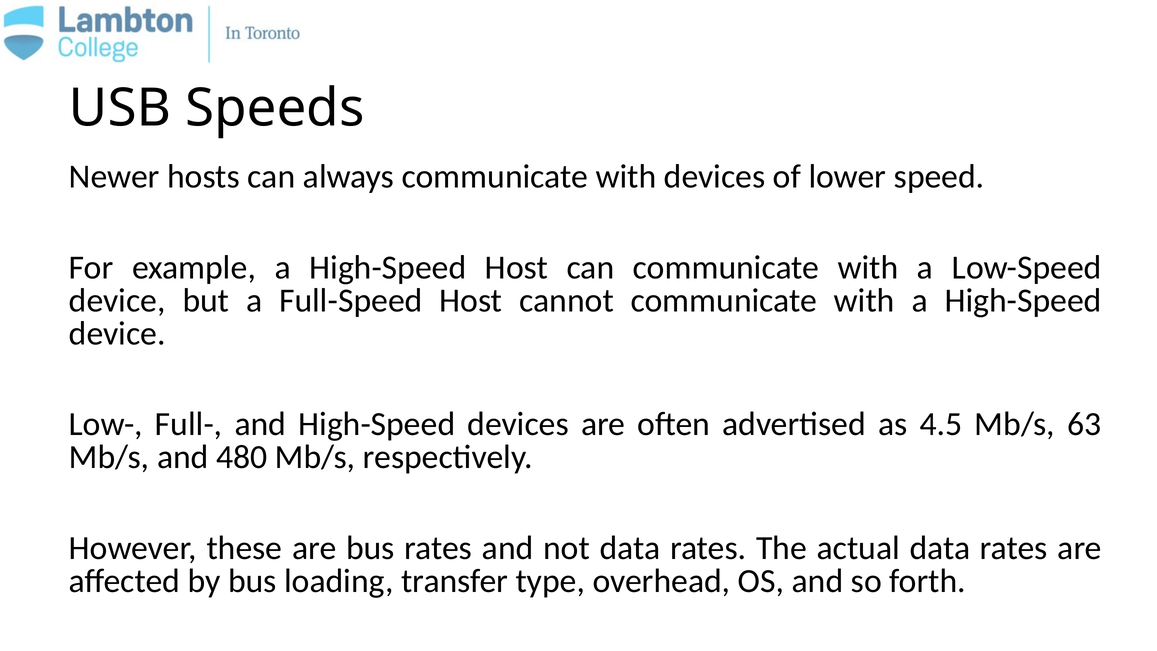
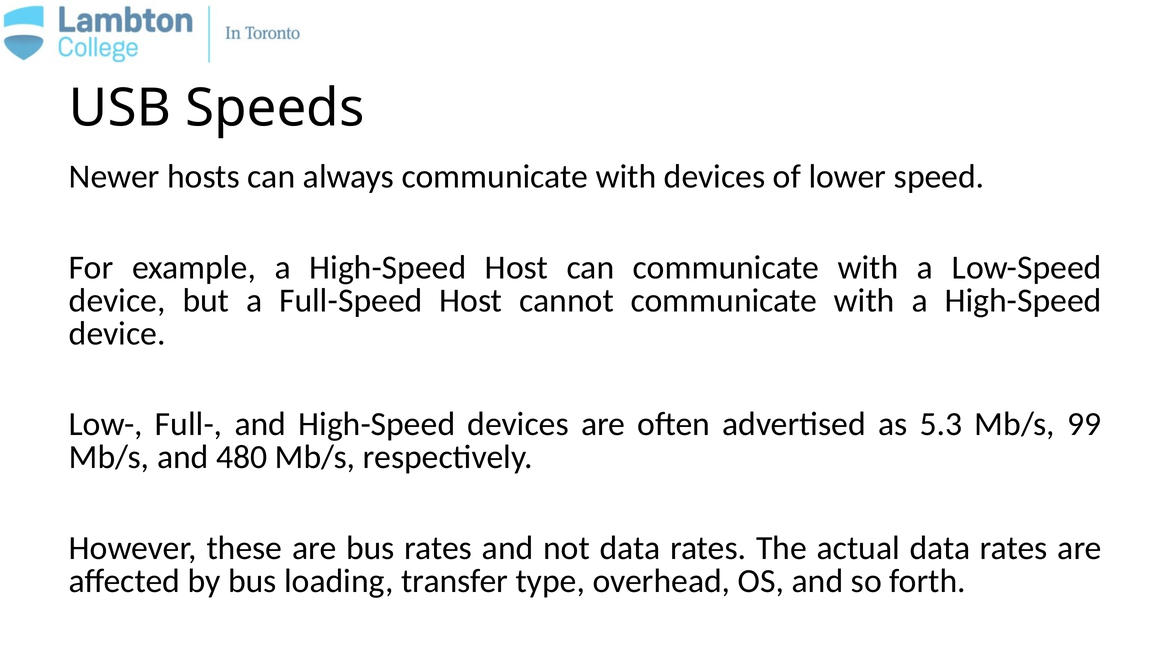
4.5: 4.5 -> 5.3
63: 63 -> 99
